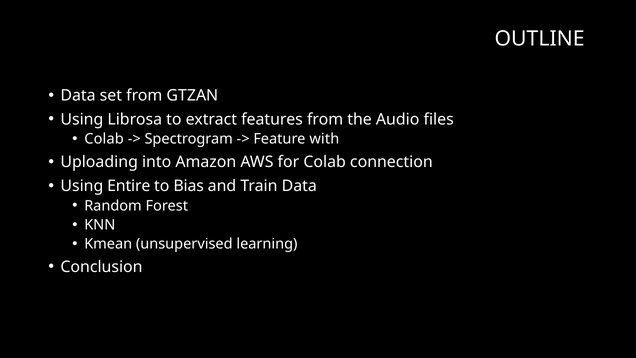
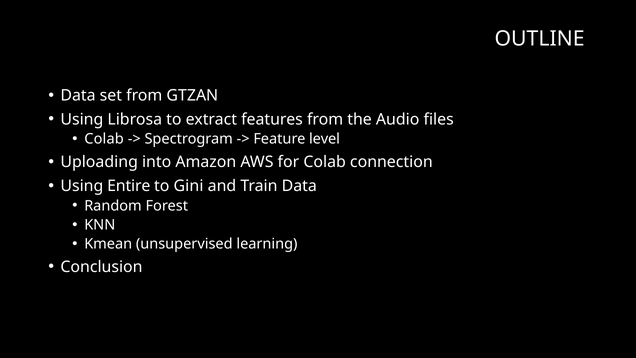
with: with -> level
Bias: Bias -> Gini
